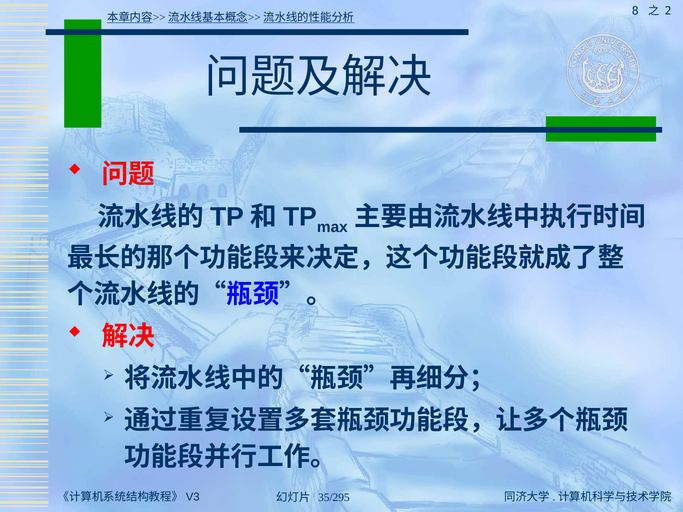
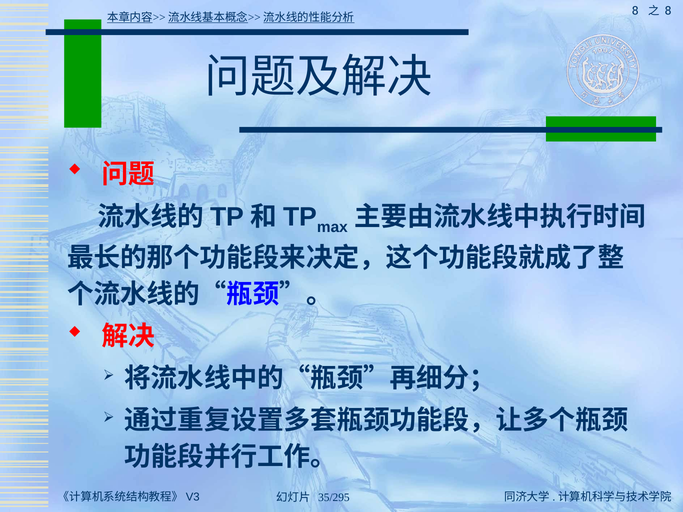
2 at (668, 11): 2 -> 8
